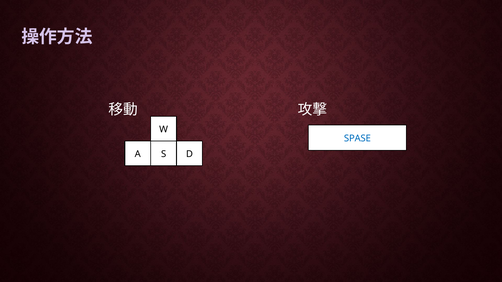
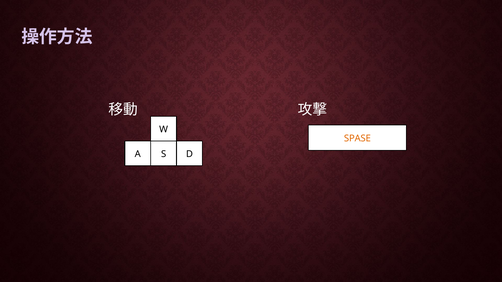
SPASE colour: blue -> orange
